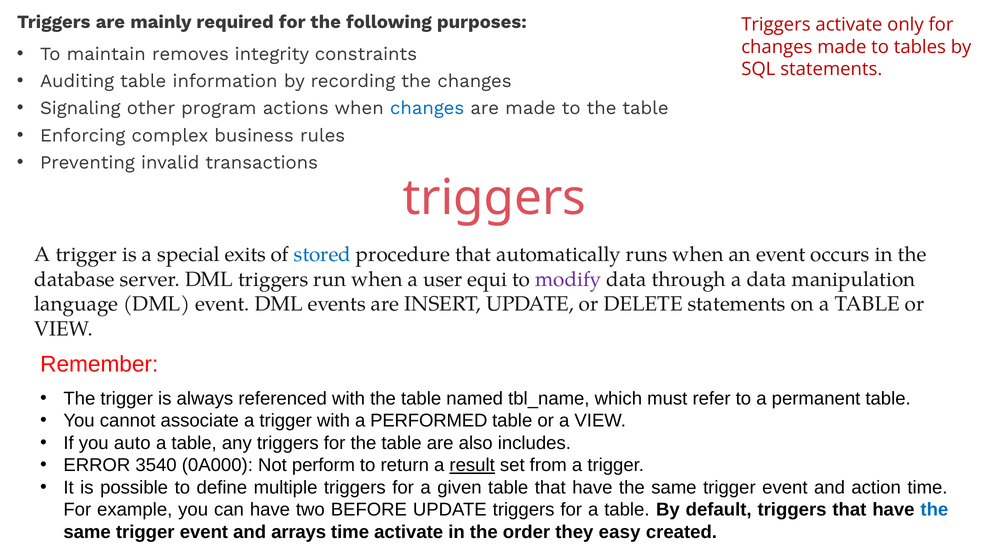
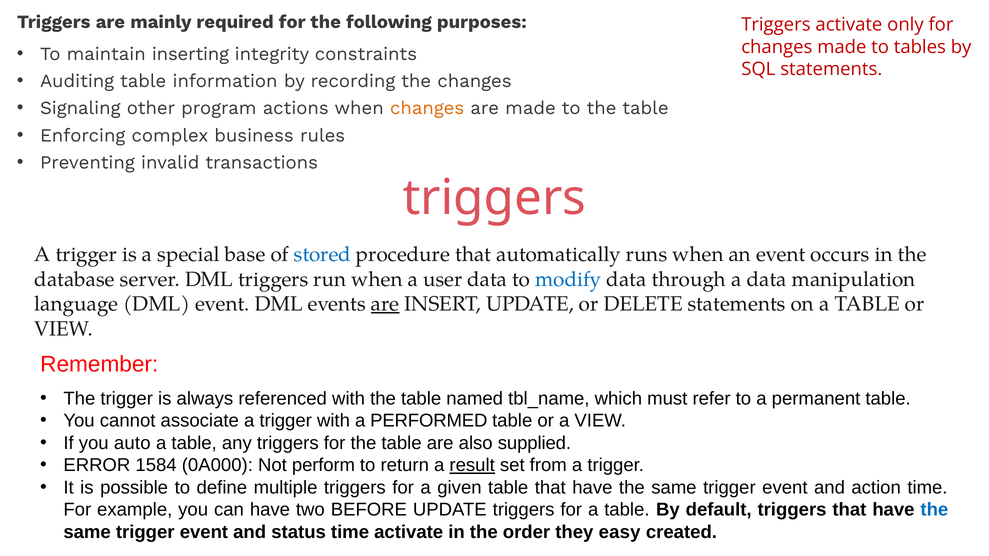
removes: removes -> inserting
changes at (427, 108) colour: blue -> orange
exits: exits -> base
user equi: equi -> data
modify colour: purple -> blue
are at (385, 304) underline: none -> present
includes: includes -> supplied
3540: 3540 -> 1584
arrays: arrays -> status
